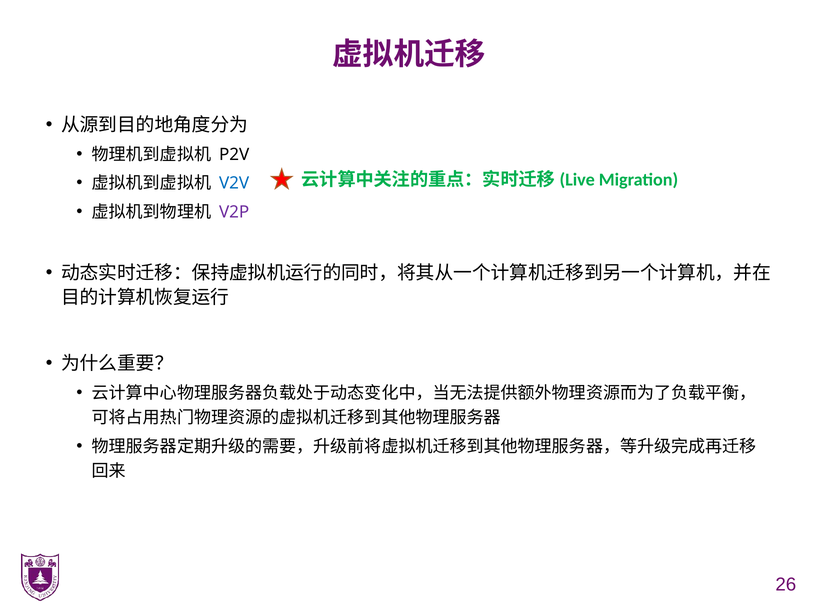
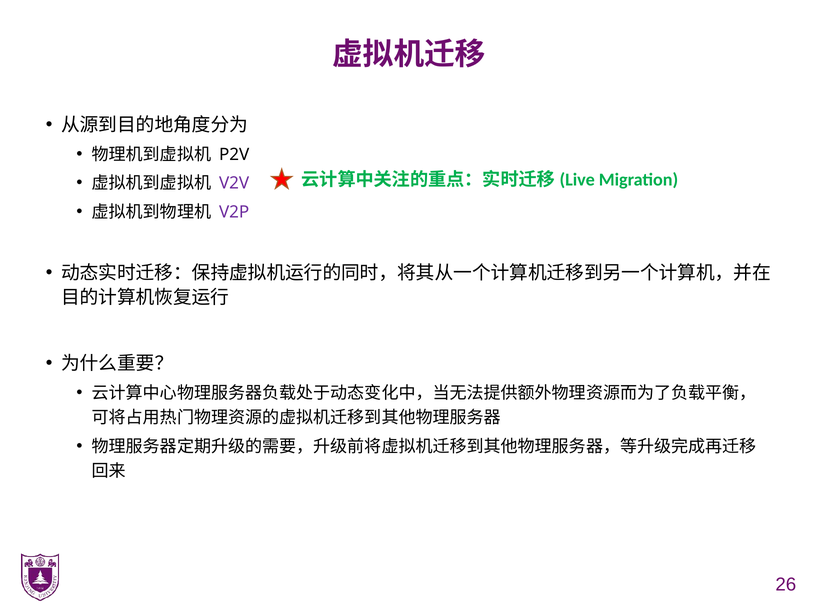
V2V colour: blue -> purple
